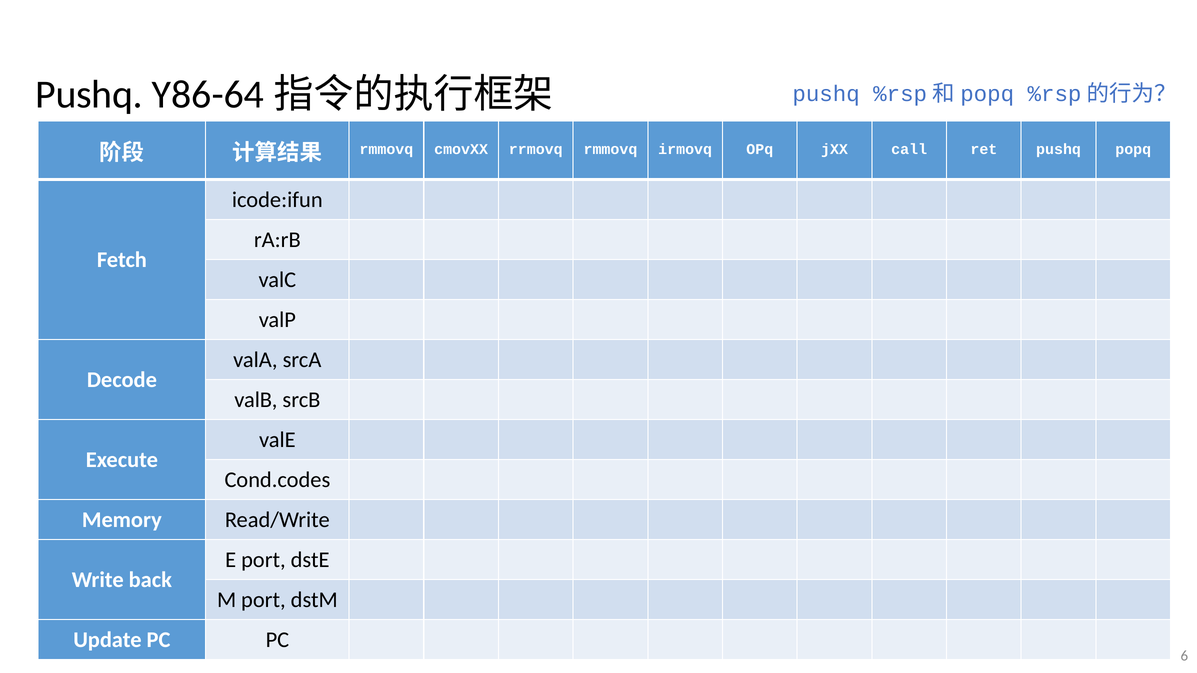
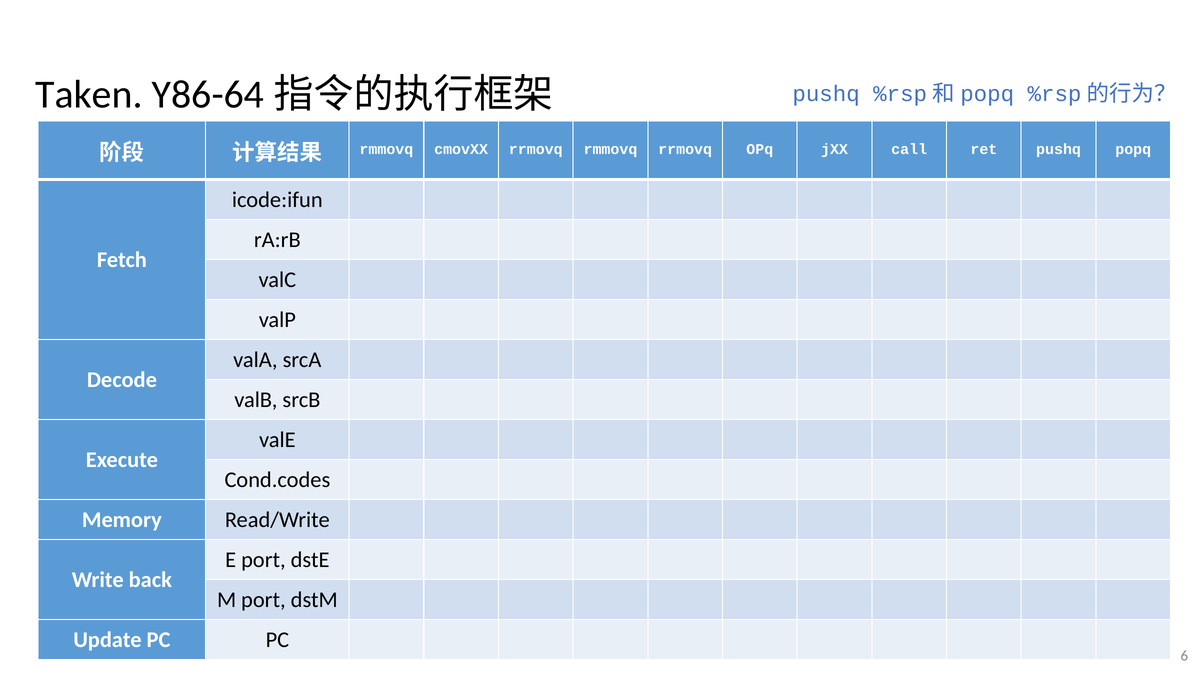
Pushq at (89, 95): Pushq -> Taken
rmmovq irmovq: irmovq -> rrmovq
